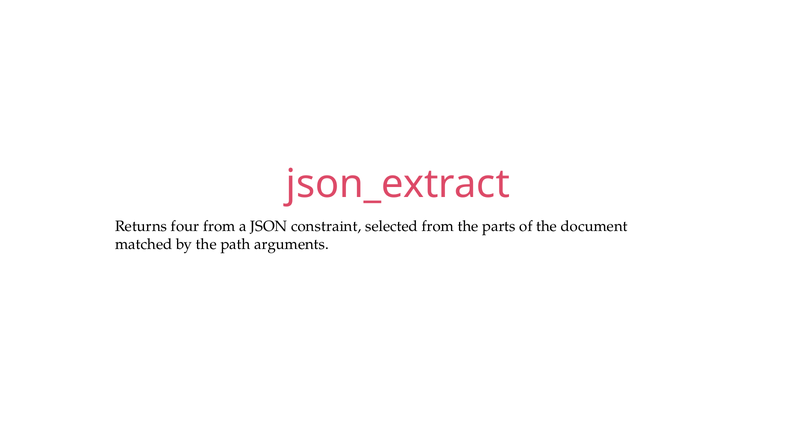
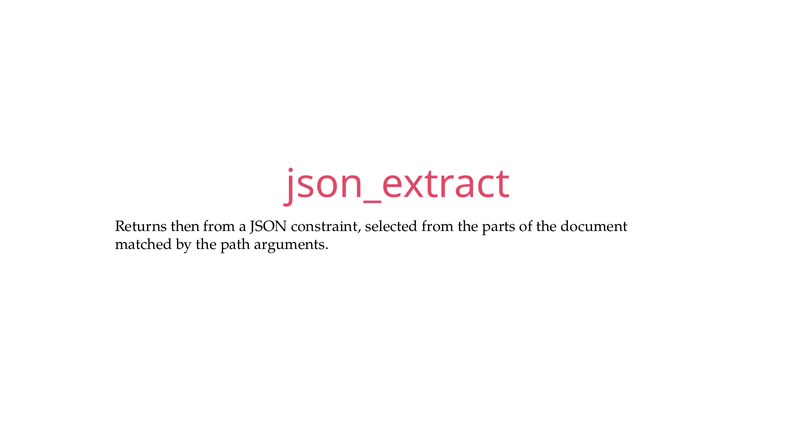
four: four -> then
